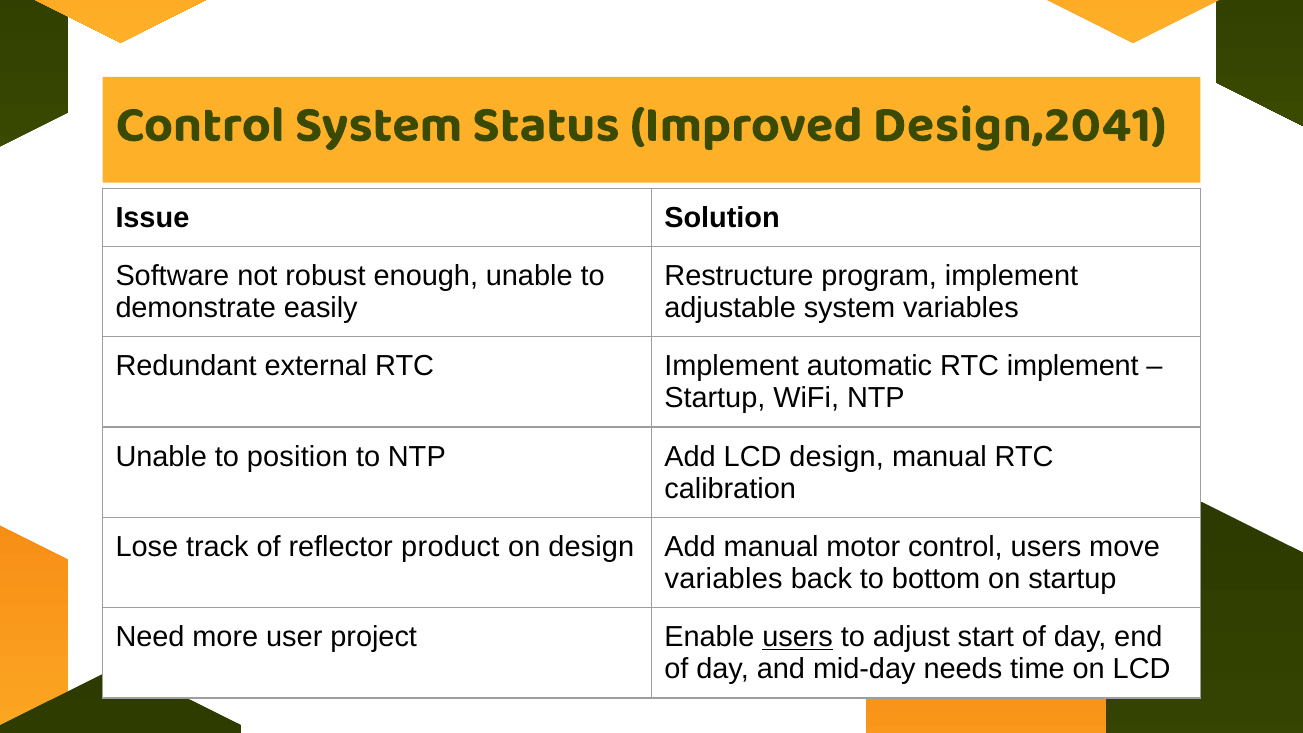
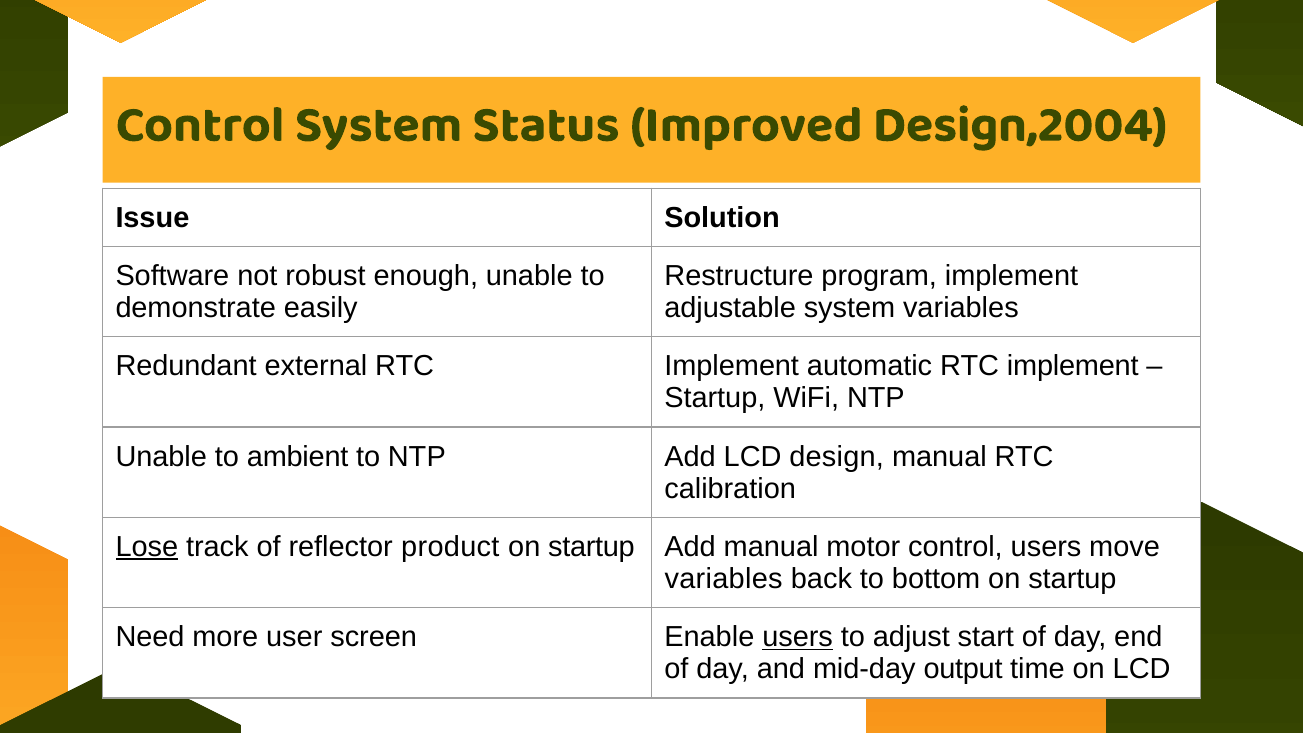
Design,2041: Design,2041 -> Design,2004
position: position -> ambient
Lose underline: none -> present
design at (591, 547): design -> startup
project: project -> screen
needs: needs -> output
